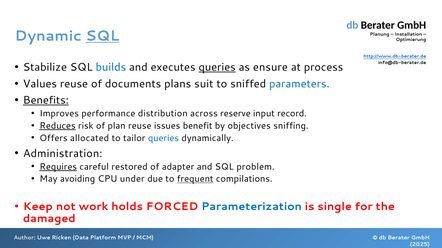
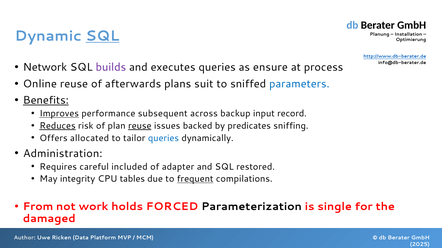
Stabilize: Stabilize -> Network
builds colour: blue -> purple
queries at (217, 68) underline: present -> none
Values: Values -> Online
documents: documents -> afterwards
Improves underline: none -> present
distribution: distribution -> subsequent
reserve: reserve -> backup
reuse at (140, 126) underline: none -> present
benefit: benefit -> backed
objectives: objectives -> predicates
Requires underline: present -> none
restored: restored -> included
problem: problem -> restored
avoiding: avoiding -> integrity
under: under -> tables
Keep: Keep -> From
Parameterization colour: blue -> black
